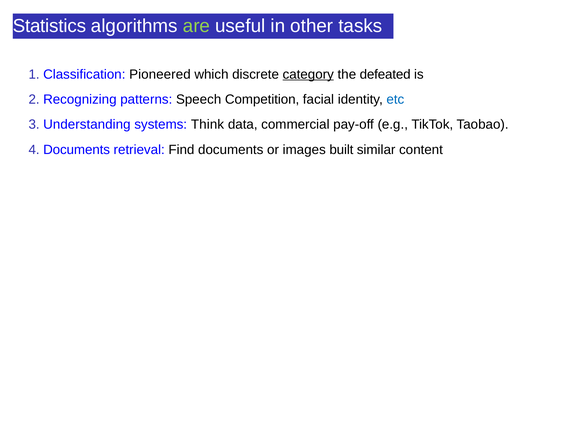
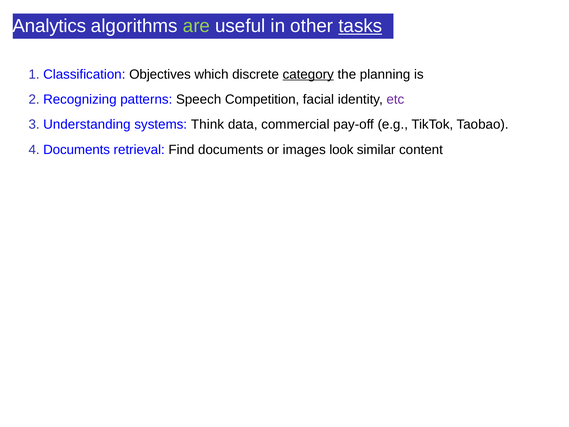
Statistics: Statistics -> Analytics
tasks underline: none -> present
Pioneered: Pioneered -> Objectives
defeated: defeated -> planning
etc colour: blue -> purple
built: built -> look
